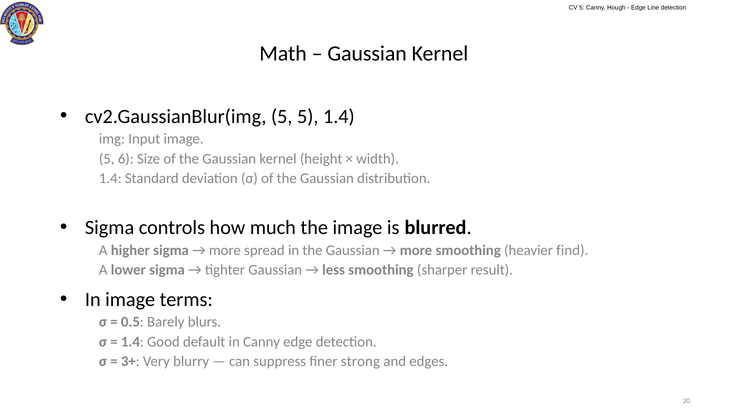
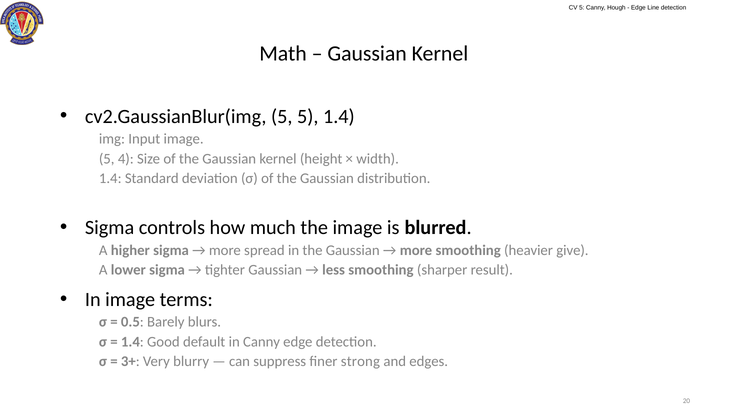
6: 6 -> 4
find: find -> give
